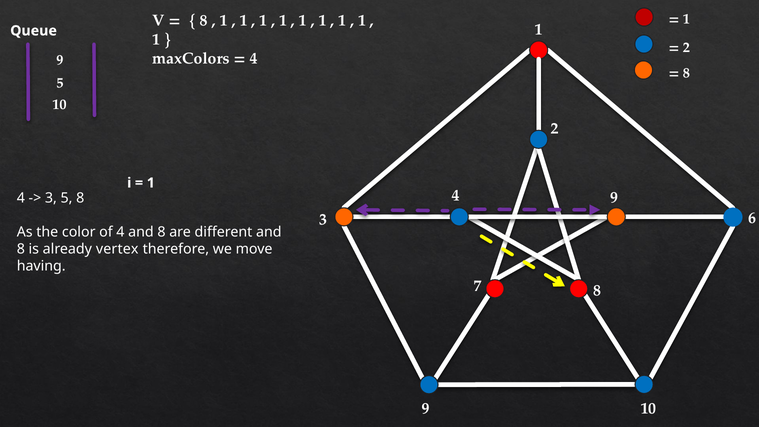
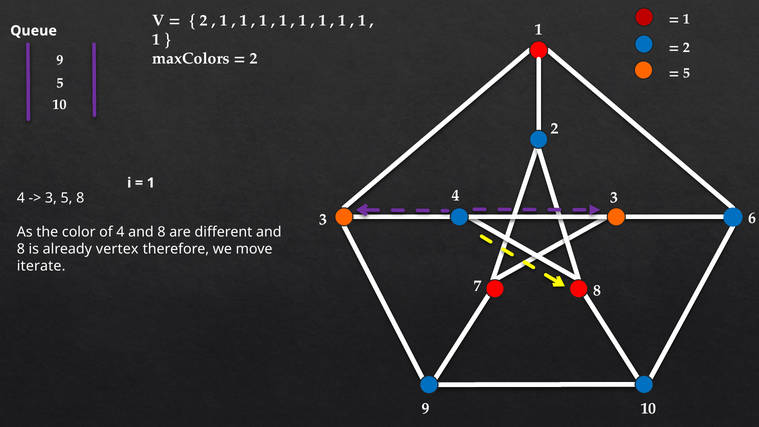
8 at (204, 20): 8 -> 2
4 at (254, 58): 4 -> 2
8 at (686, 73): 8 -> 5
4 9: 9 -> 3
having: having -> iterate
